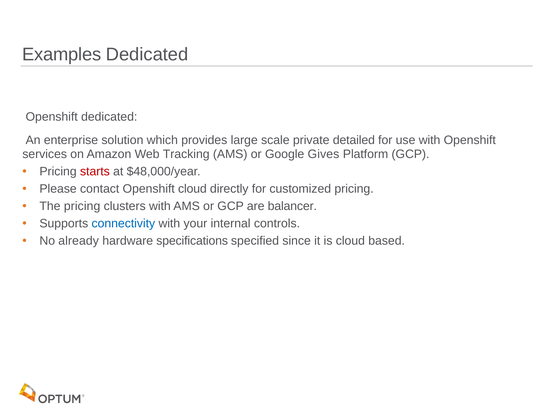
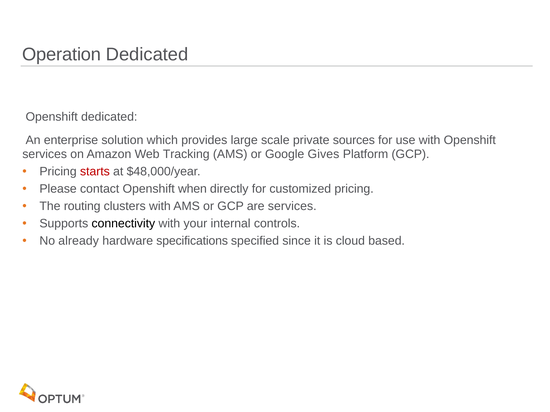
Examples: Examples -> Operation
detailed: detailed -> sources
Openshift cloud: cloud -> when
The pricing: pricing -> routing
are balancer: balancer -> services
connectivity colour: blue -> black
